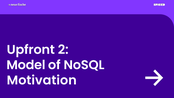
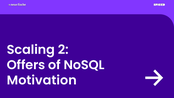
Upfront: Upfront -> Scaling
Model: Model -> Offers
